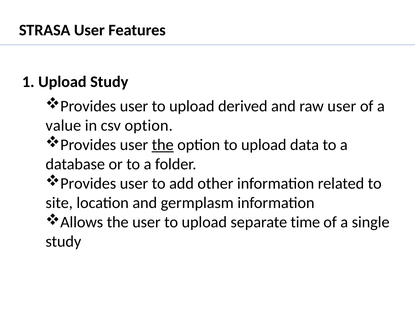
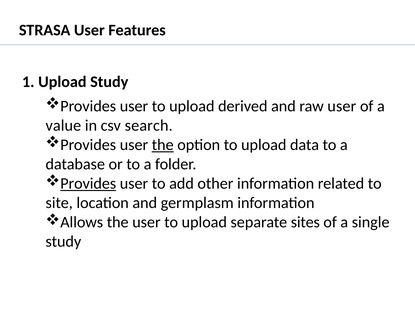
csv option: option -> search
Provides at (88, 184) underline: none -> present
time: time -> sites
